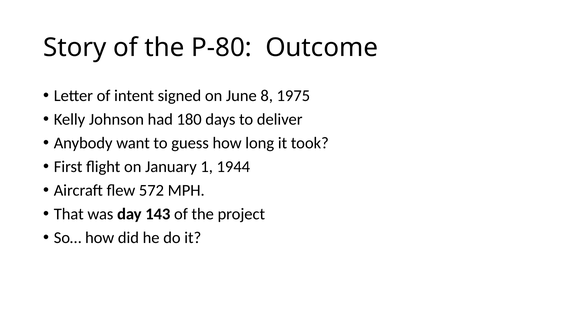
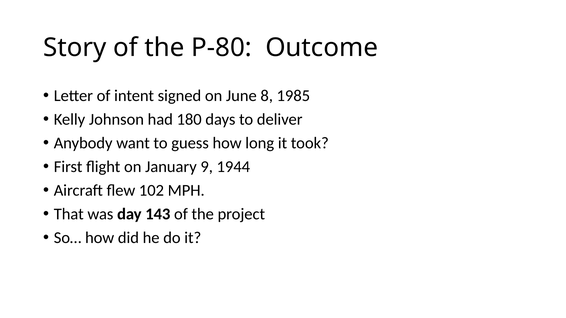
1975: 1975 -> 1985
1: 1 -> 9
572: 572 -> 102
